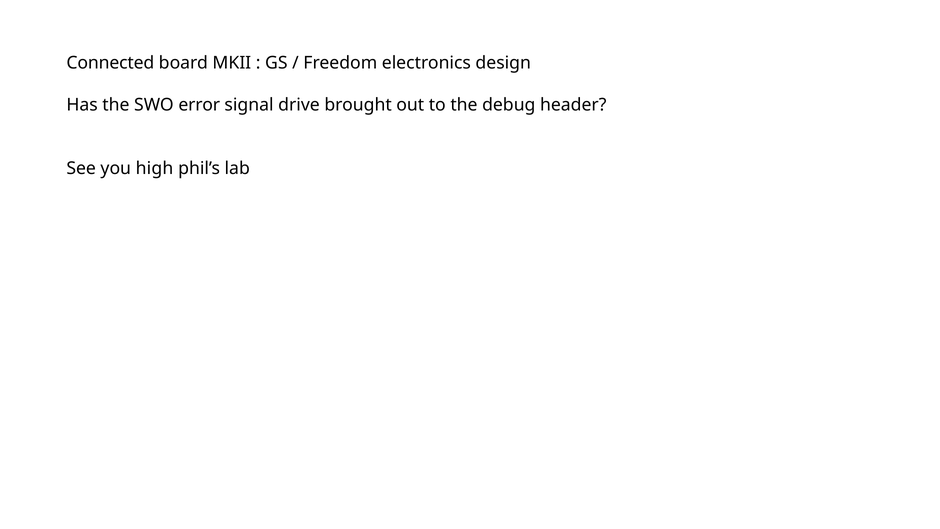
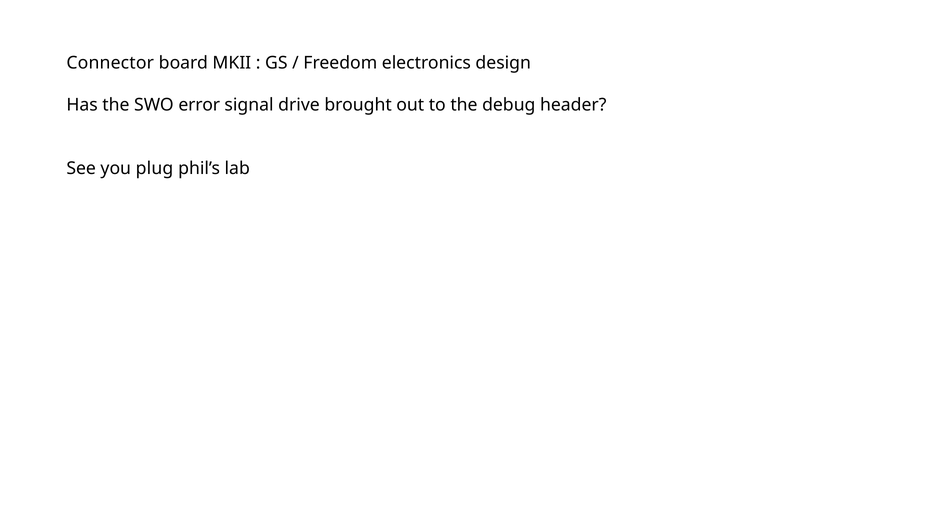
Connected: Connected -> Connector
high: high -> plug
